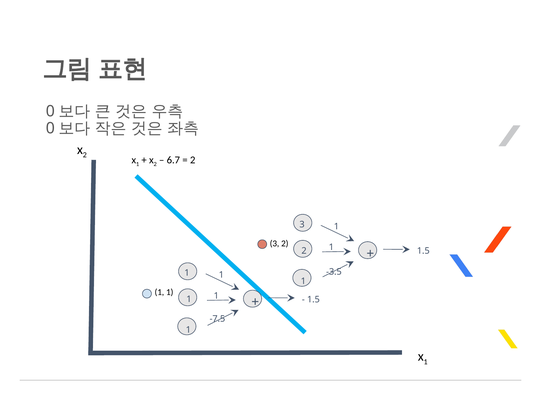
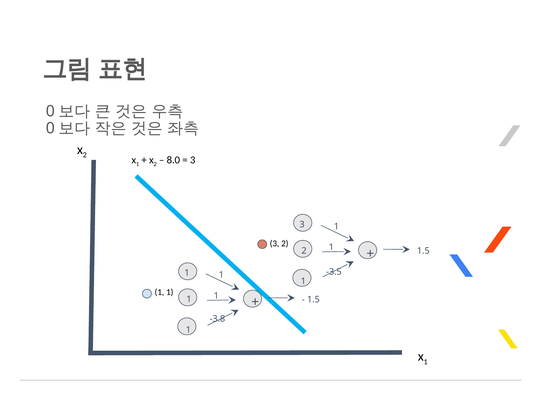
6.7: 6.7 -> 8.0
2 at (193, 160): 2 -> 3
-7.5: -7.5 -> -3.8
